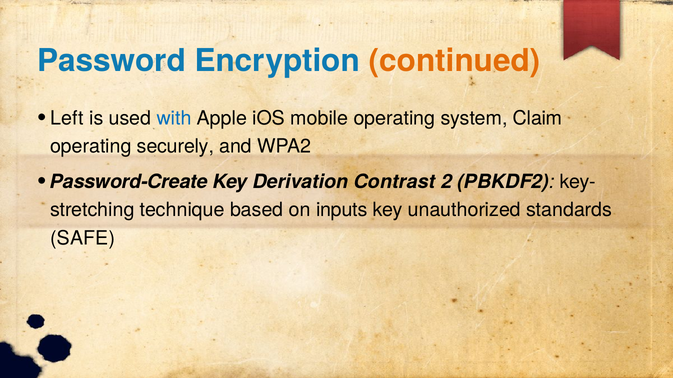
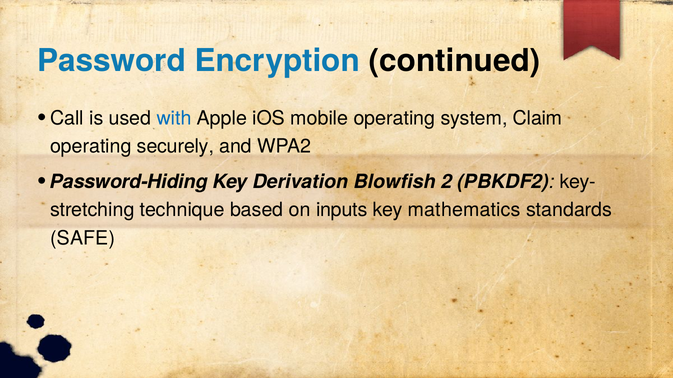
continued colour: orange -> black
Left: Left -> Call
Password-Create: Password-Create -> Password-Hiding
Contrast: Contrast -> Blowfish
unauthorized: unauthorized -> mathematics
